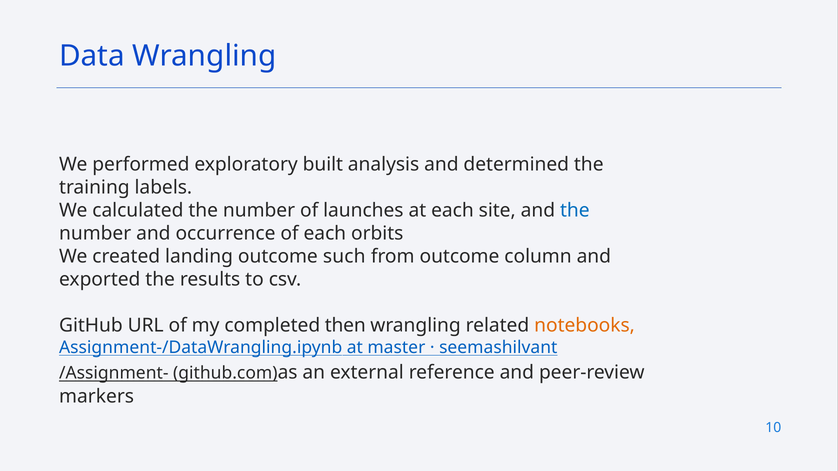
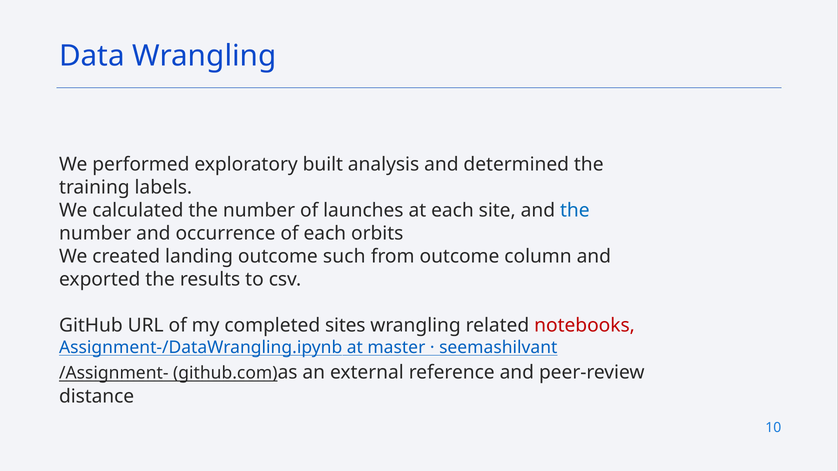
then: then -> sites
notebooks colour: orange -> red
markers: markers -> distance
